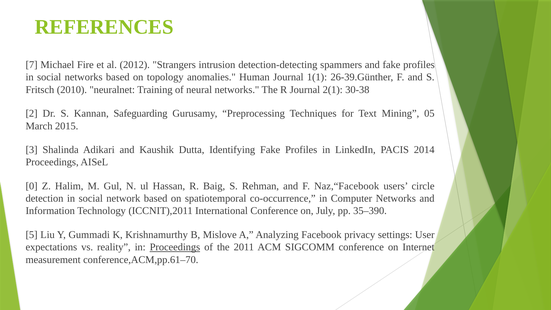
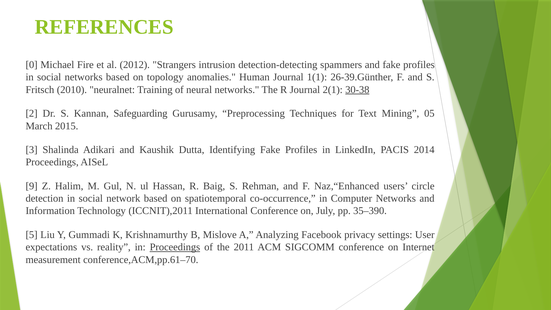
7: 7 -> 0
30-38 underline: none -> present
0: 0 -> 9
Naz,“Facebook: Naz,“Facebook -> Naz,“Enhanced
